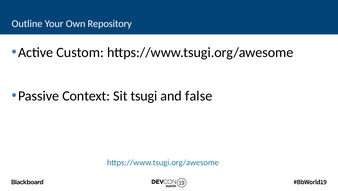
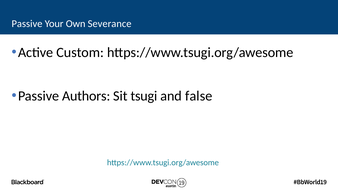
Outline at (27, 24): Outline -> Passive
Repository: Repository -> Severance
Context: Context -> Authors
